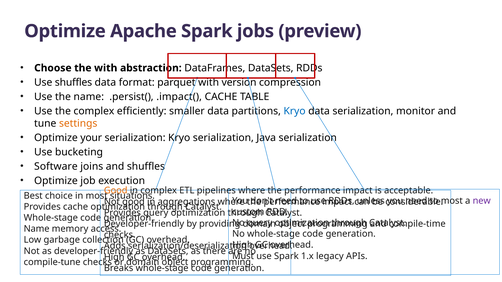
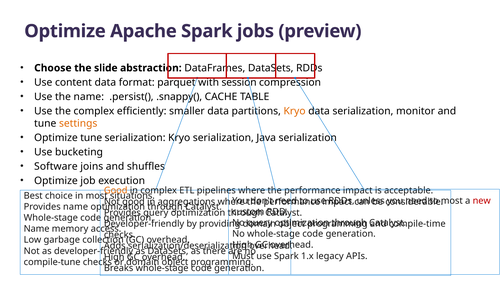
the with: with -> slide
Use shuffles: shuffles -> content
version: version -> session
.impact(: .impact( -> .snappy(
Kryo at (295, 111) colour: blue -> orange
Optimize your: your -> tune
new colour: purple -> red
Provides cache: cache -> name
